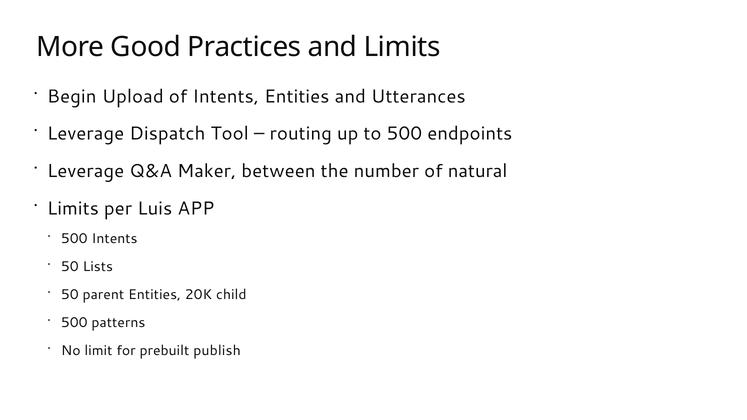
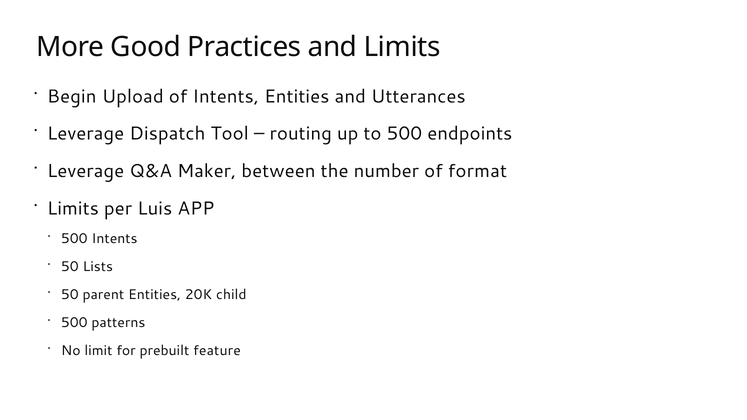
natural: natural -> format
publish: publish -> feature
